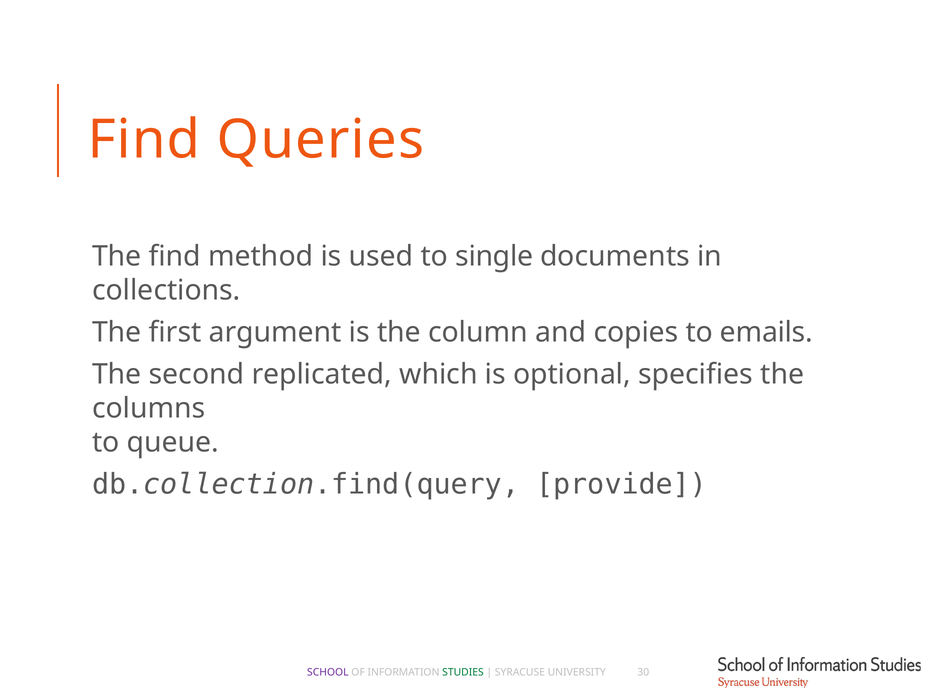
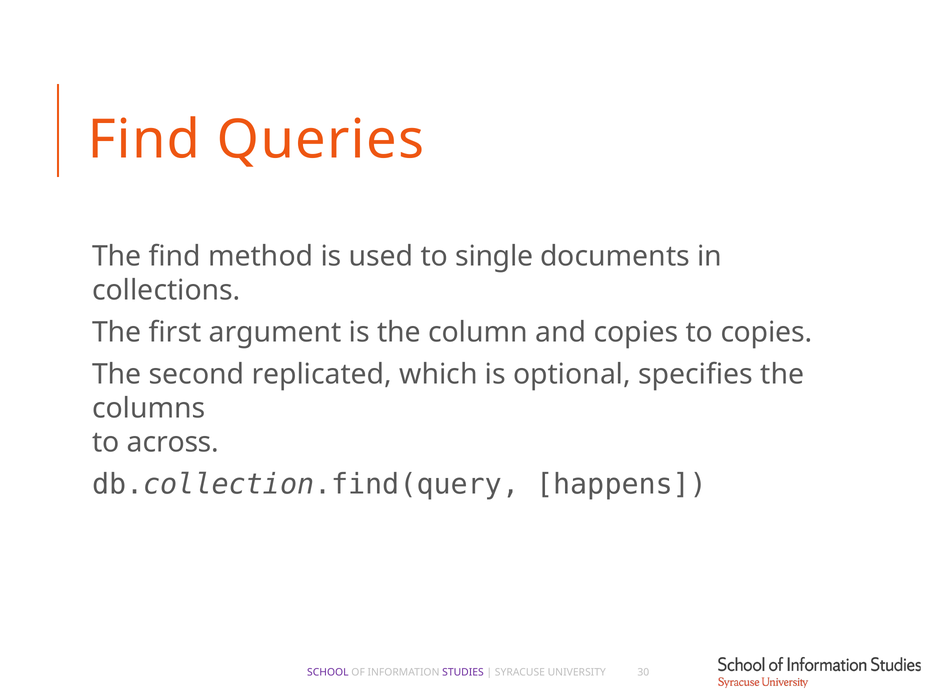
to emails: emails -> copies
queue: queue -> across
provide: provide -> happens
STUDIES colour: green -> purple
